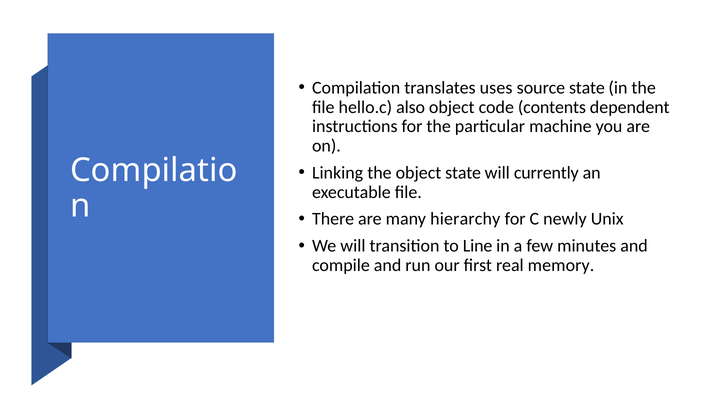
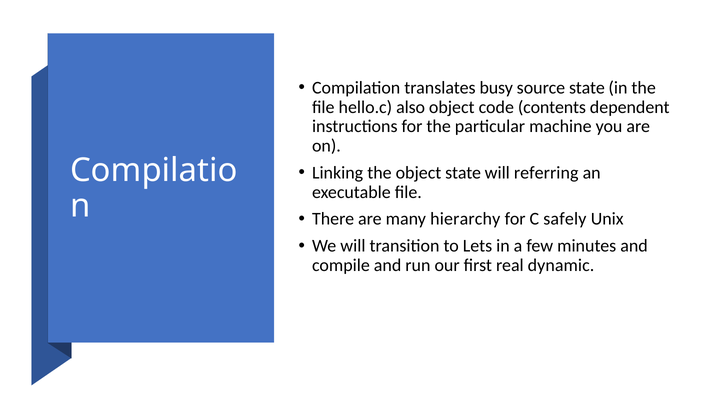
uses: uses -> busy
currently: currently -> referring
newly: newly -> safely
Line: Line -> Lets
memory: memory -> dynamic
